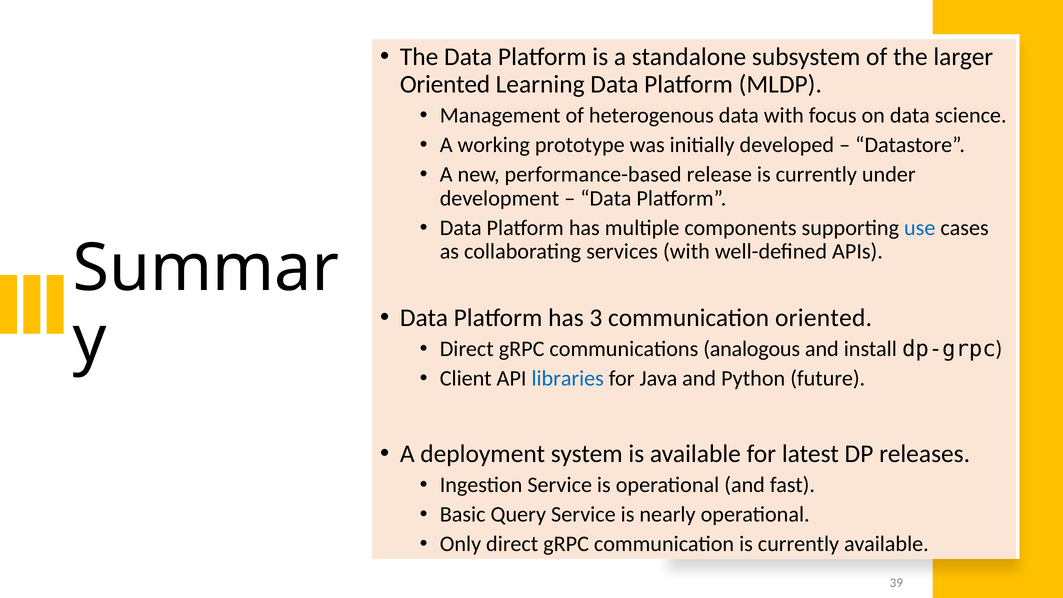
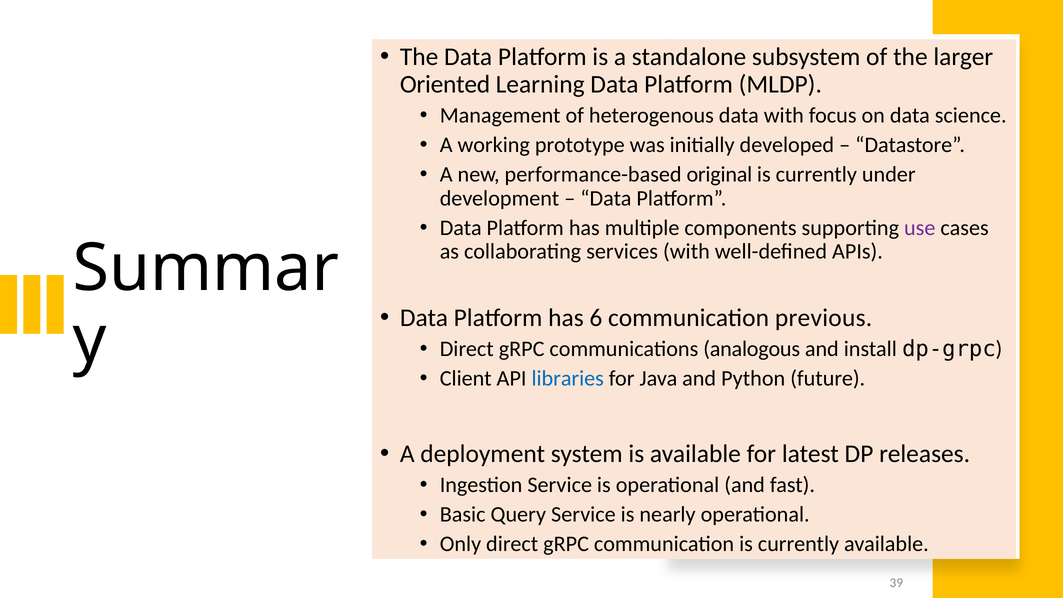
release: release -> original
use colour: blue -> purple
3: 3 -> 6
communication oriented: oriented -> previous
